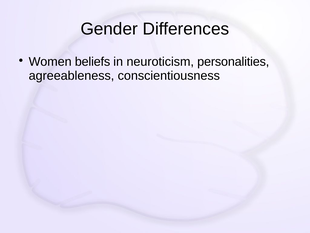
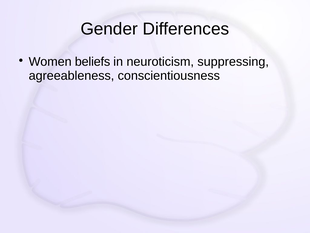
personalities: personalities -> suppressing
